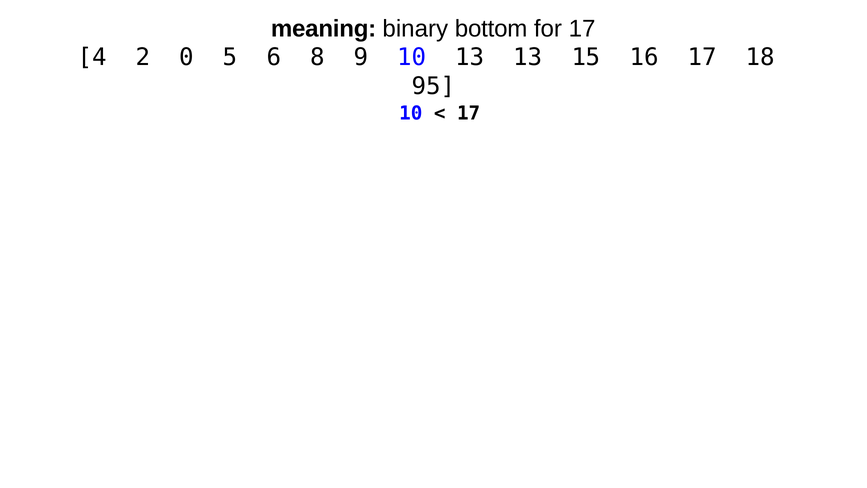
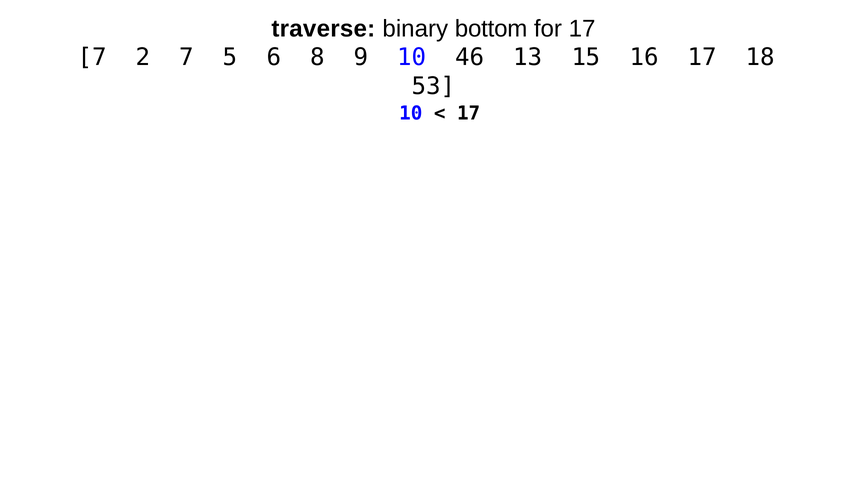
meaning: meaning -> traverse
4 at (92, 57): 4 -> 7
2 0: 0 -> 7
10 13: 13 -> 46
95: 95 -> 53
